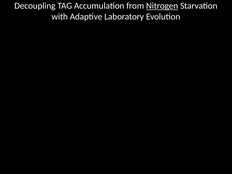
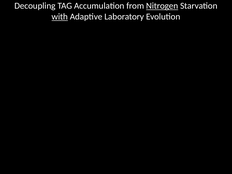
with underline: none -> present
